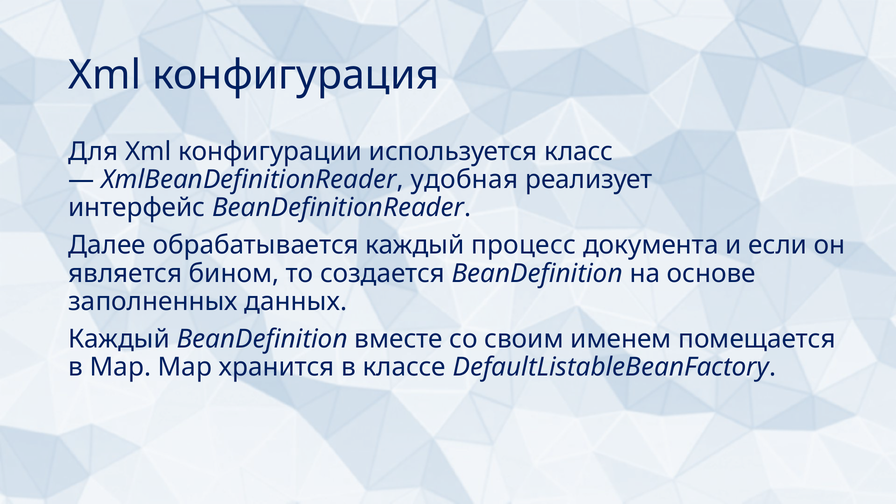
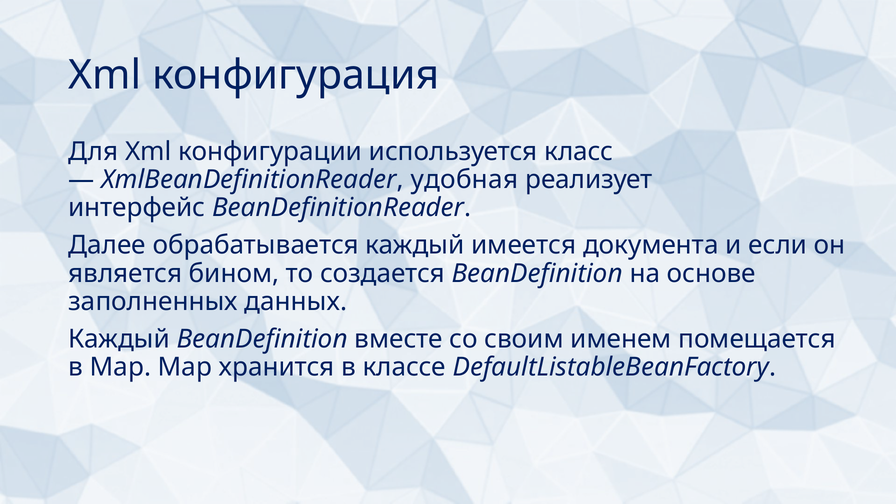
процесс: процесс -> имеется
